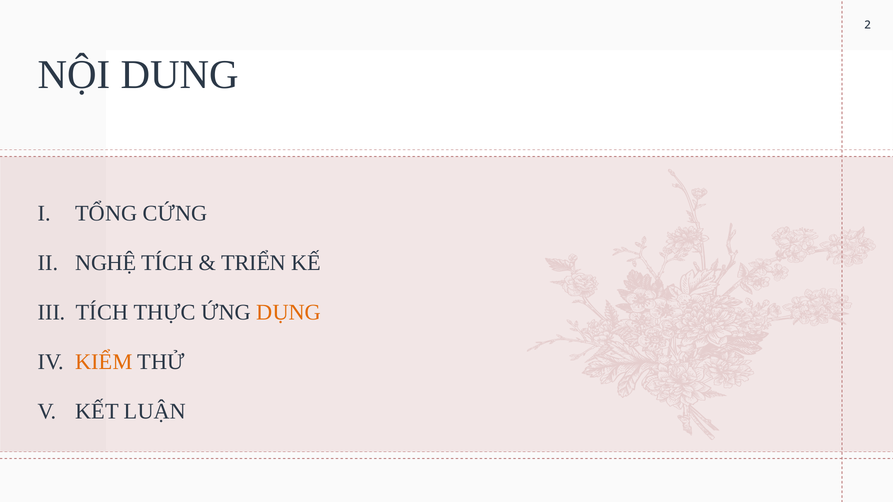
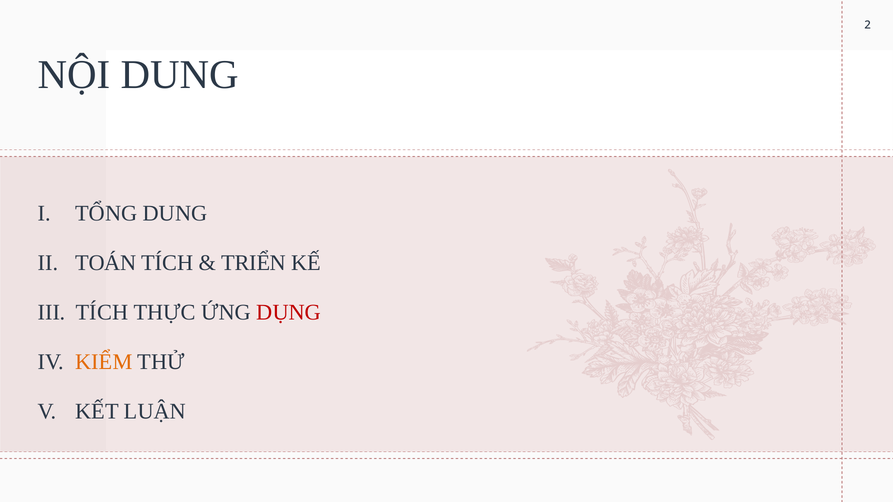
TỔNG CỨNG: CỨNG -> DUNG
NGHỆ: NGHỆ -> TOÁN
DỤNG colour: orange -> red
